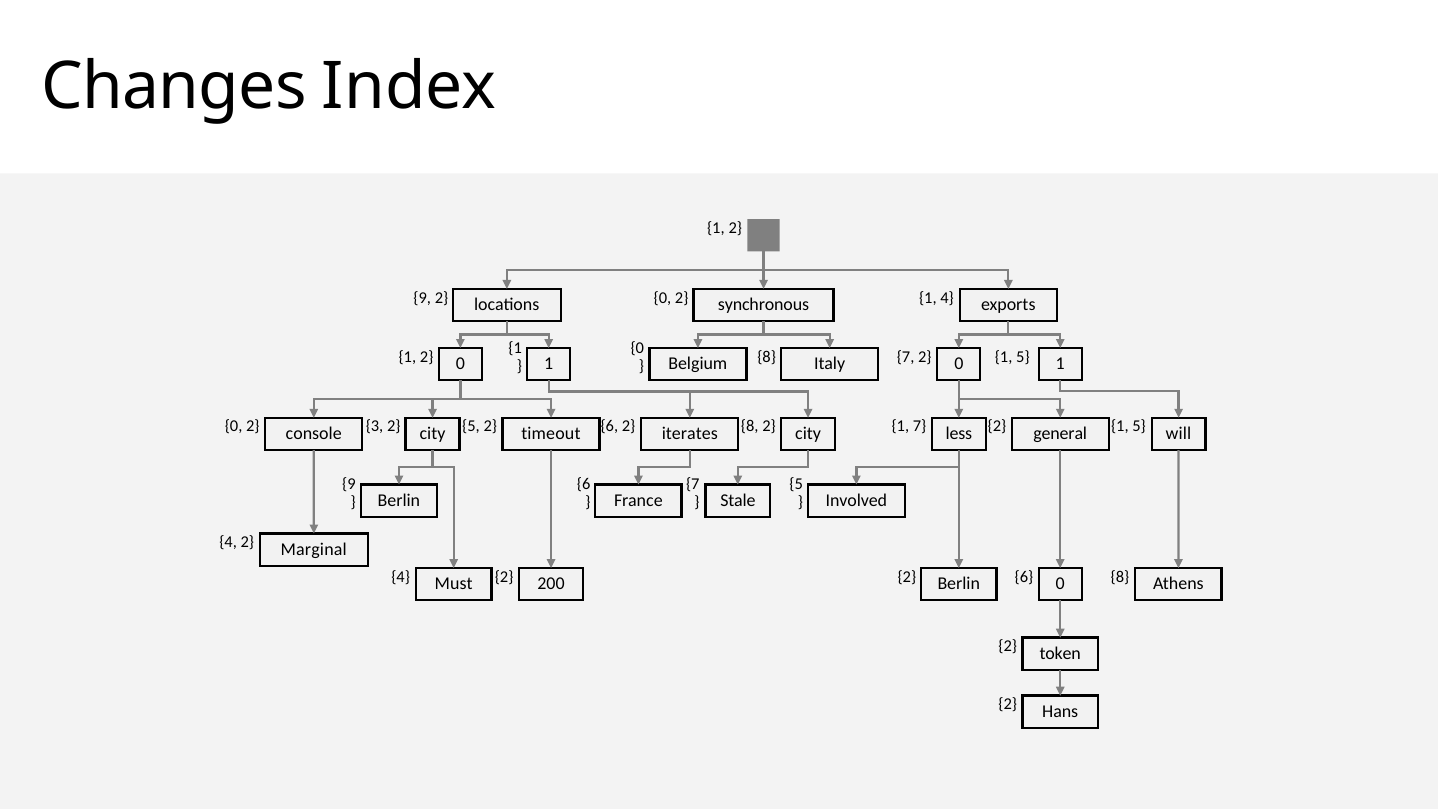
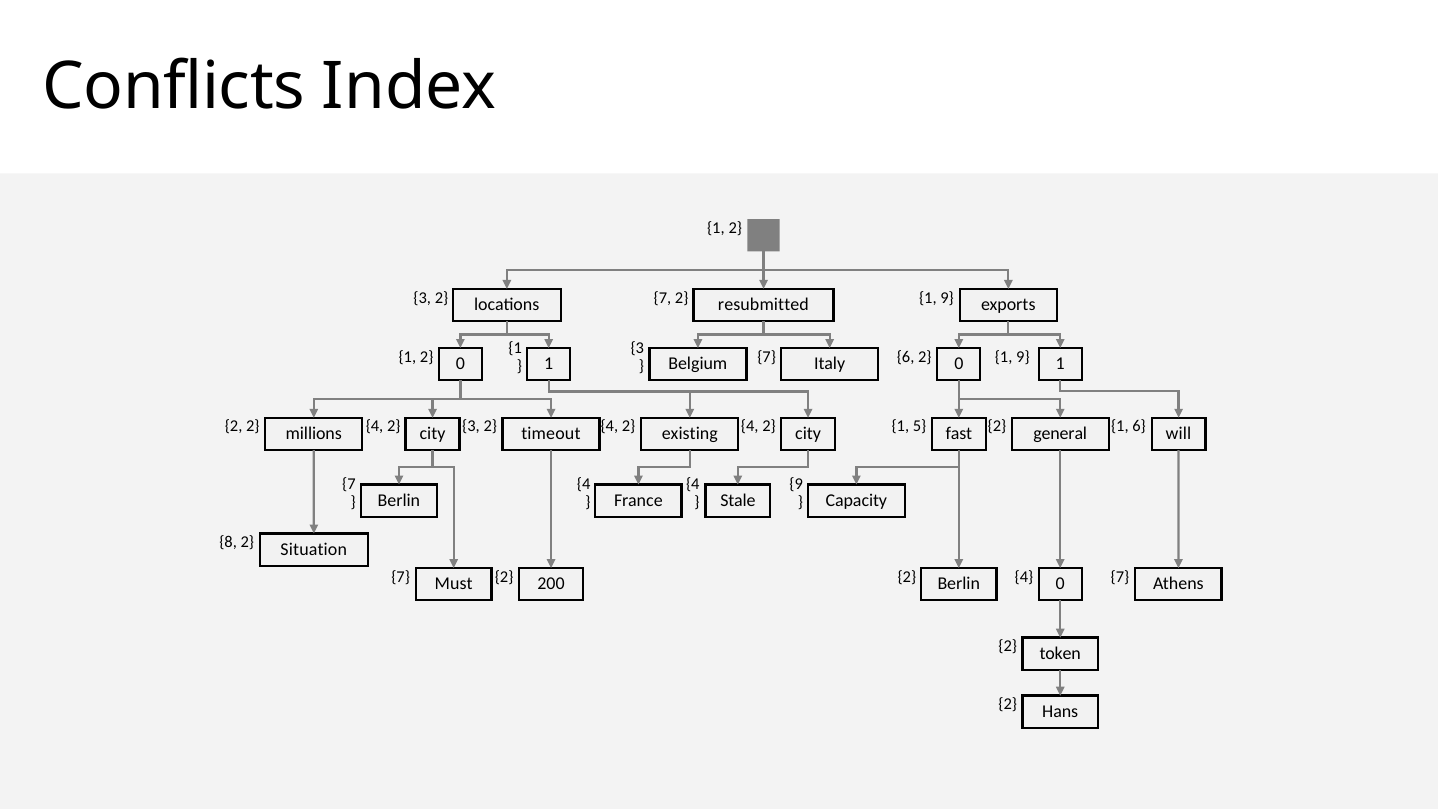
Changes: Changes -> Conflicts
9 at (422, 298): 9 -> 3
0 at (662, 298): 0 -> 7
4 at (947, 298): 4 -> 9
synchronous: synchronous -> resubmitted
0 at (637, 348): 0 -> 3
8 at (767, 357): 8 -> 7
7 at (906, 357): 7 -> 6
5 at (1023, 357): 5 -> 9
0 at (234, 426): 0 -> 2
3 at (375, 426): 3 -> 4
5 at (471, 426): 5 -> 3
6 at (609, 426): 6 -> 4
8 at (750, 426): 8 -> 4
1 7: 7 -> 5
5 at (1139, 426): 5 -> 6
console: console -> millions
iterates: iterates -> existing
less: less -> fast
9 at (349, 484): 9 -> 7
6 at (584, 484): 6 -> 4
7 at (693, 484): 7 -> 4
5 at (796, 484): 5 -> 9
Involved: Involved -> Capacity
4 at (228, 542): 4 -> 8
Marginal: Marginal -> Situation
4 at (401, 577): 4 -> 7
6 at (1024, 577): 6 -> 4
8 at (1120, 577): 8 -> 7
